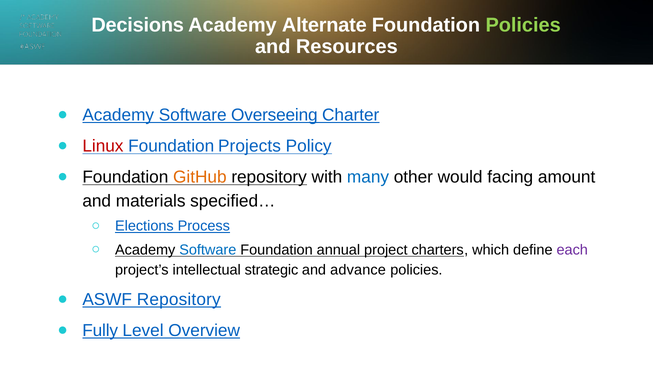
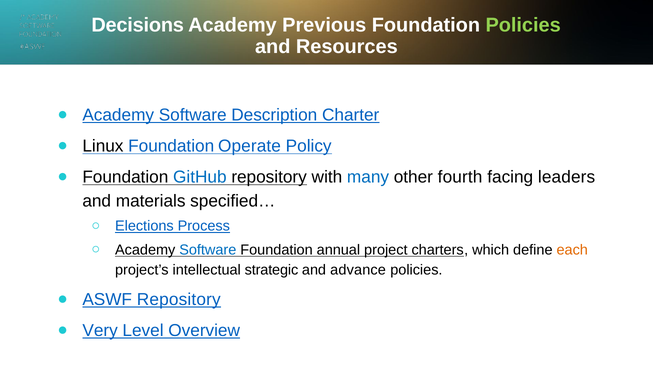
Alternate: Alternate -> Previous
Overseeing: Overseeing -> Description
Linux colour: red -> black
Projects: Projects -> Operate
GitHub colour: orange -> blue
would: would -> fourth
amount: amount -> leaders
each colour: purple -> orange
Fully: Fully -> Very
